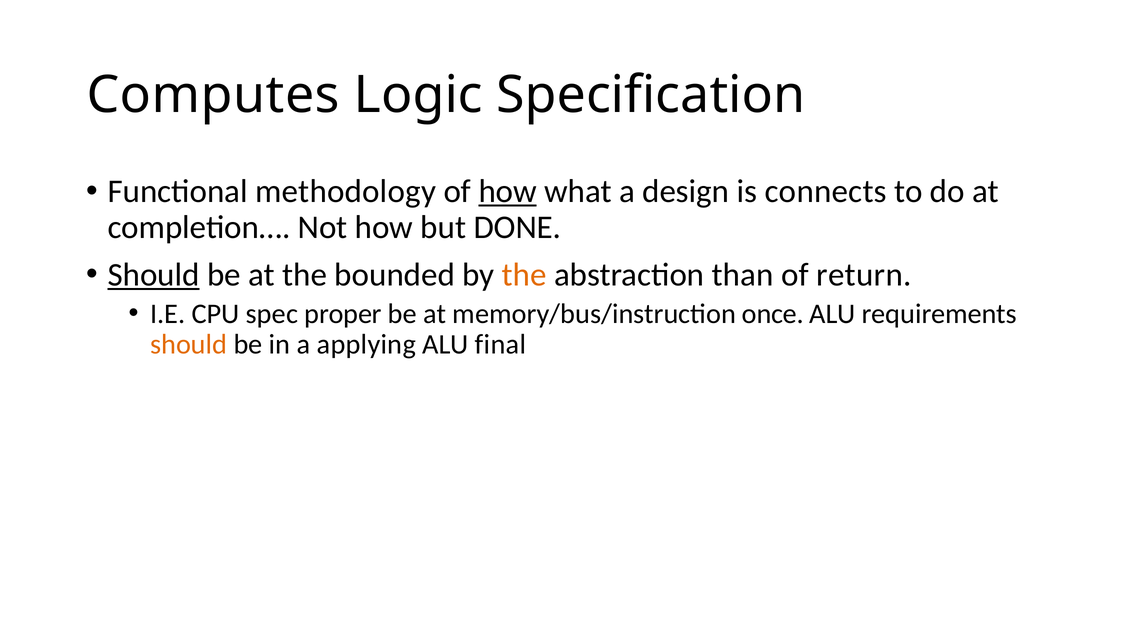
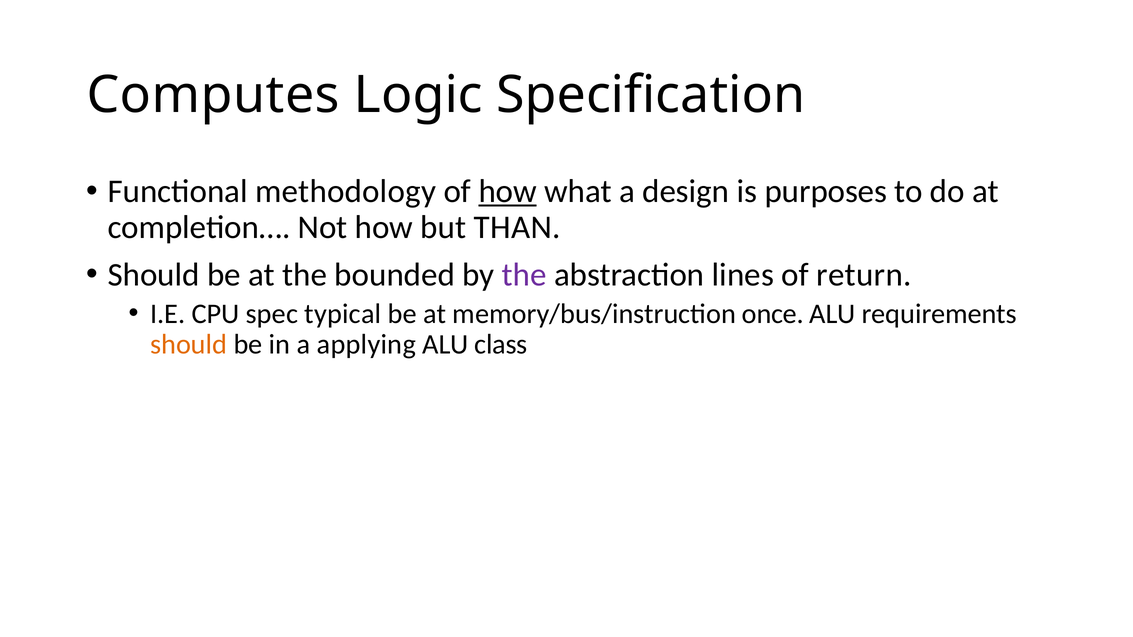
connects: connects -> purposes
DONE: DONE -> THAN
Should at (154, 275) underline: present -> none
the at (524, 275) colour: orange -> purple
than: than -> lines
proper: proper -> typical
final: final -> class
